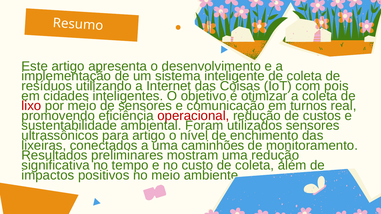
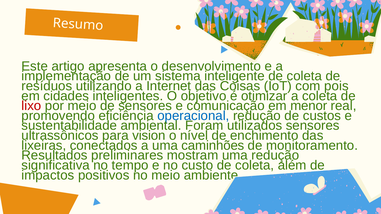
turnos: turnos -> menor
operacional colour: red -> blue
para artigo: artigo -> vision
